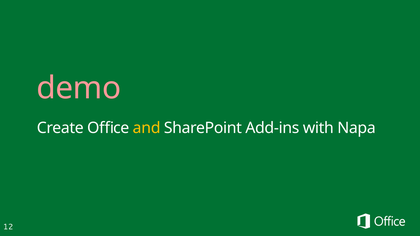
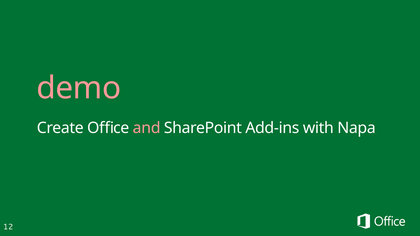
and colour: yellow -> pink
